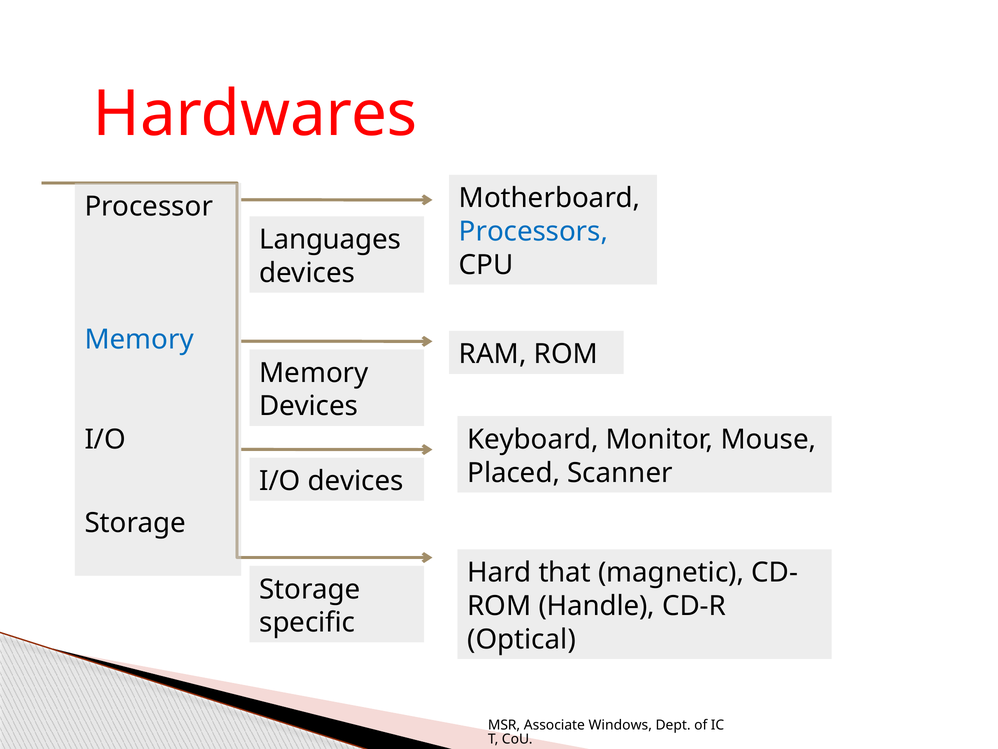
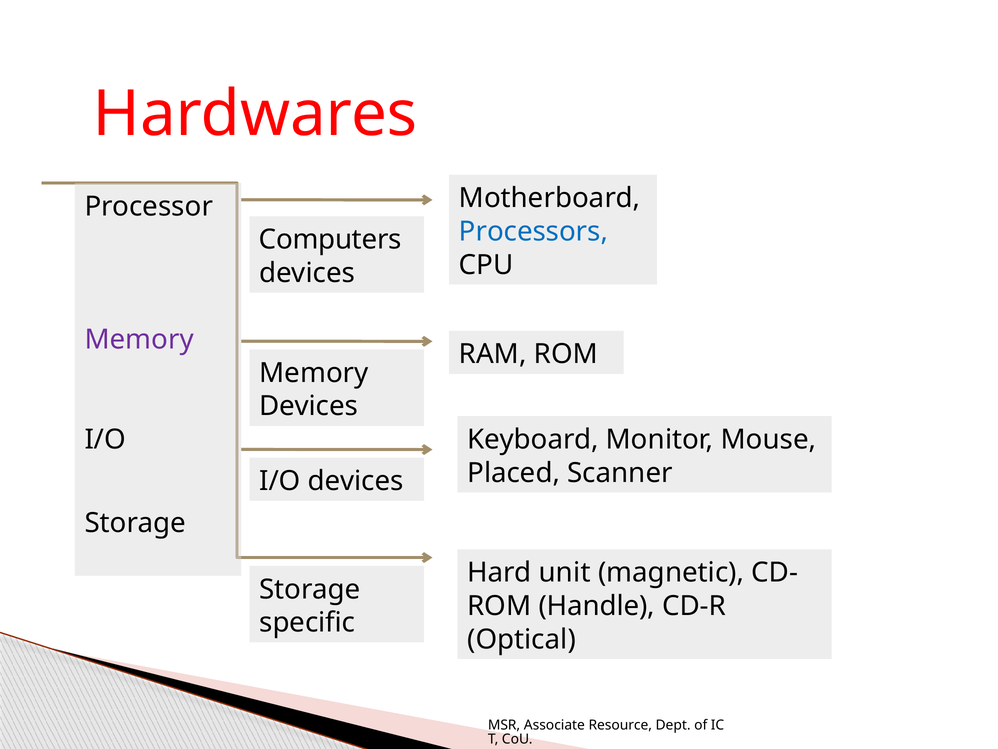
Languages: Languages -> Computers
Memory at (139, 340) colour: blue -> purple
that: that -> unit
Windows: Windows -> Resource
